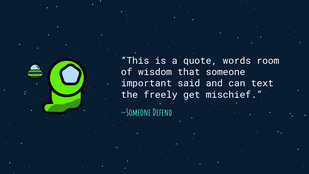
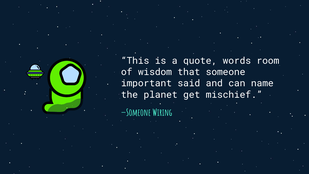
text: text -> name
freely: freely -> planet
Defend: Defend -> Wiring
